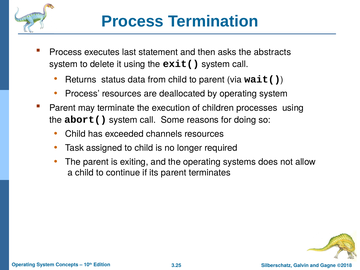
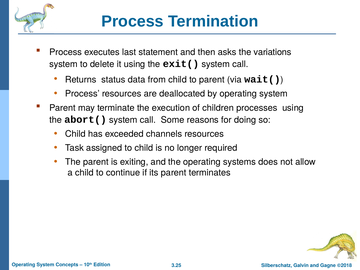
abstracts: abstracts -> variations
